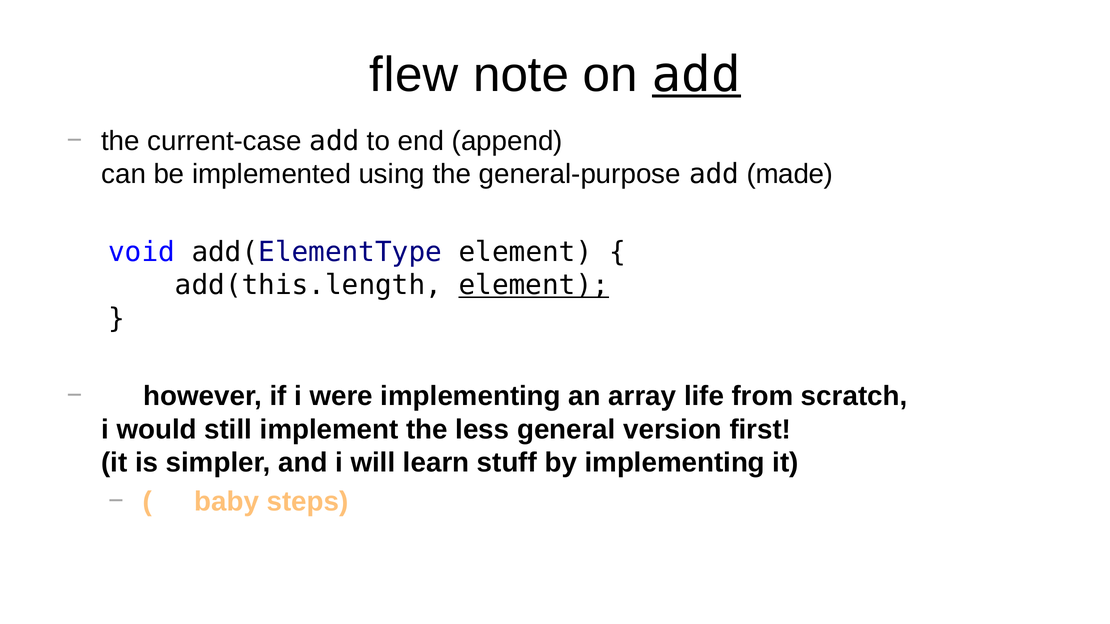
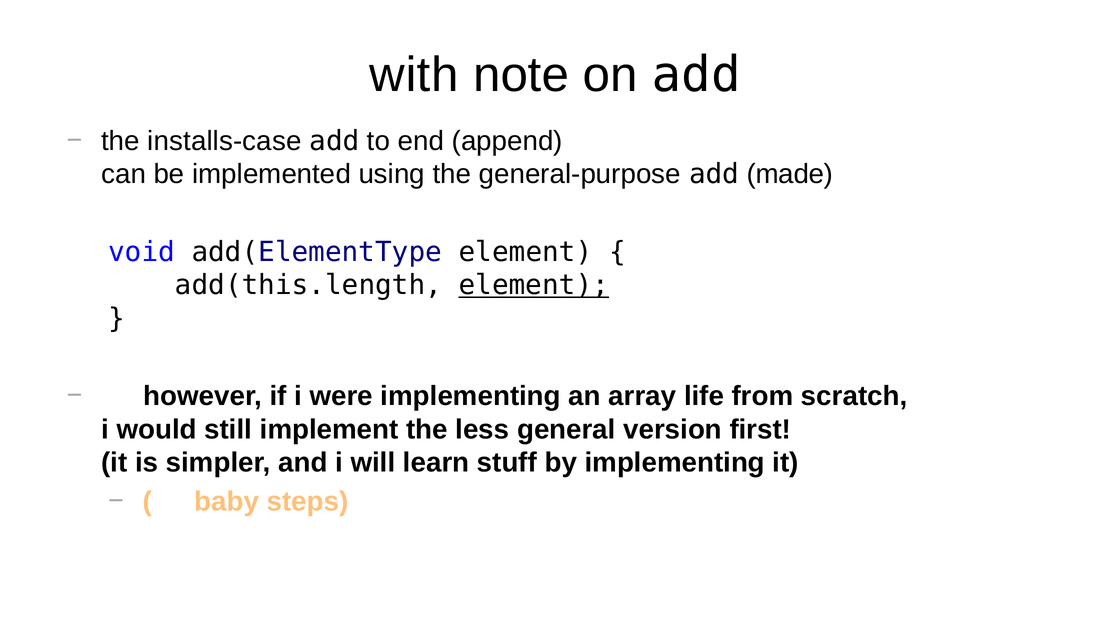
flew: flew -> with
add at (696, 75) underline: present -> none
current-case: current-case -> installs-case
